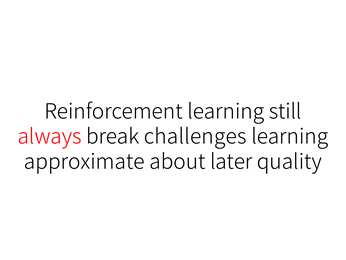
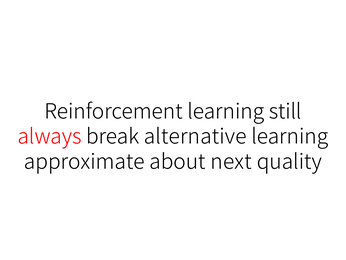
challenges: challenges -> alternative
later: later -> next
